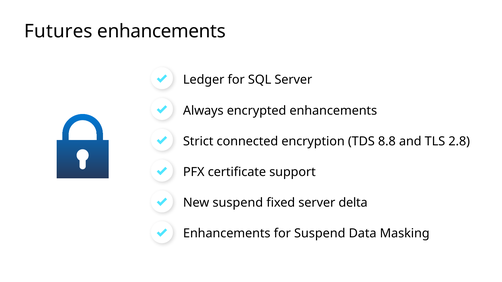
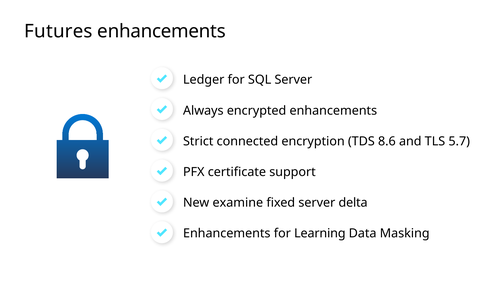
8.8: 8.8 -> 8.6
2.8: 2.8 -> 5.7
New suspend: suspend -> examine
for Suspend: Suspend -> Learning
